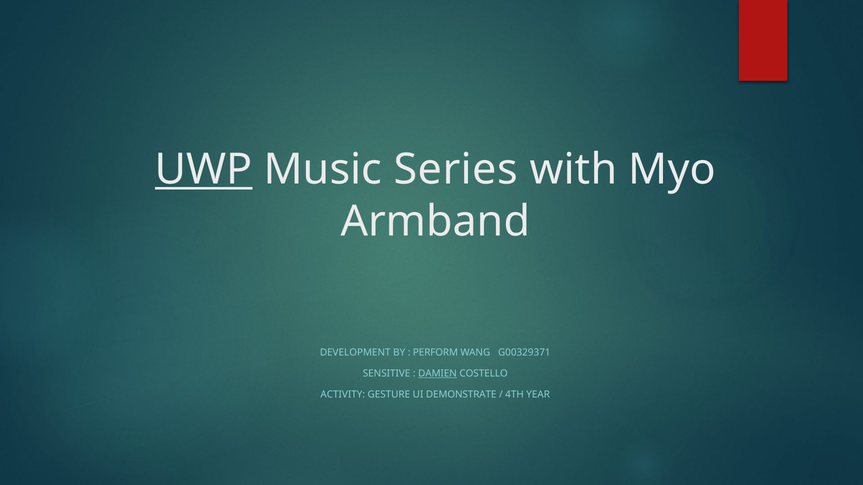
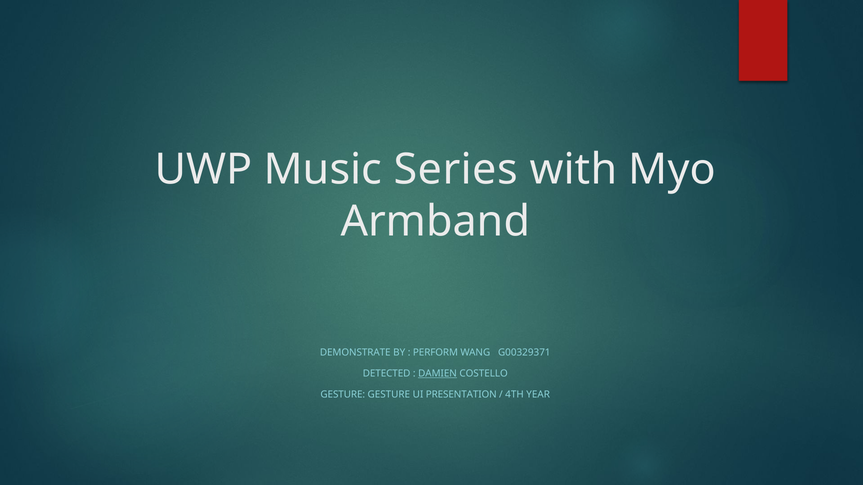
UWP underline: present -> none
DEVELOPMENT: DEVELOPMENT -> DEMONSTRATE
SENSITIVE: SENSITIVE -> DETECTED
ACTIVITY at (343, 395): ACTIVITY -> GESTURE
DEMONSTRATE: DEMONSTRATE -> PRESENTATION
